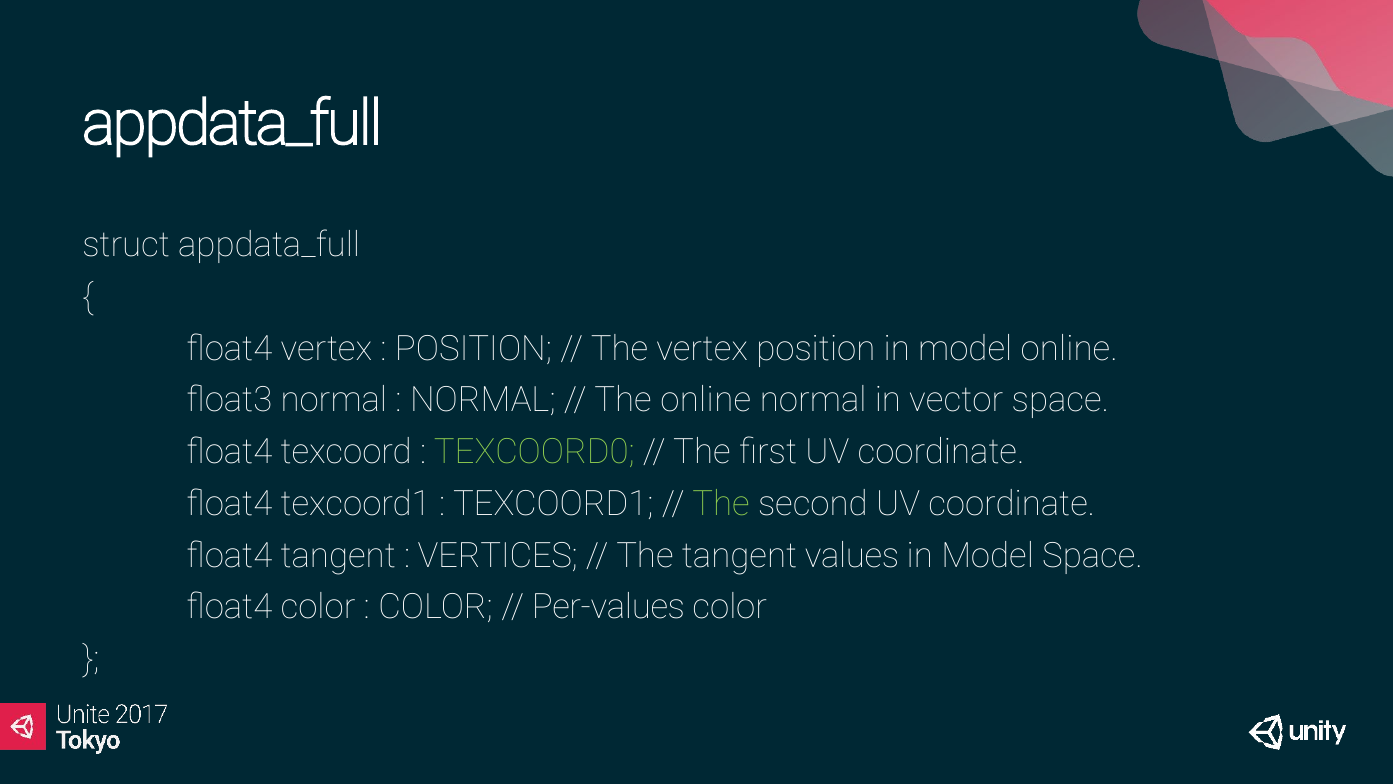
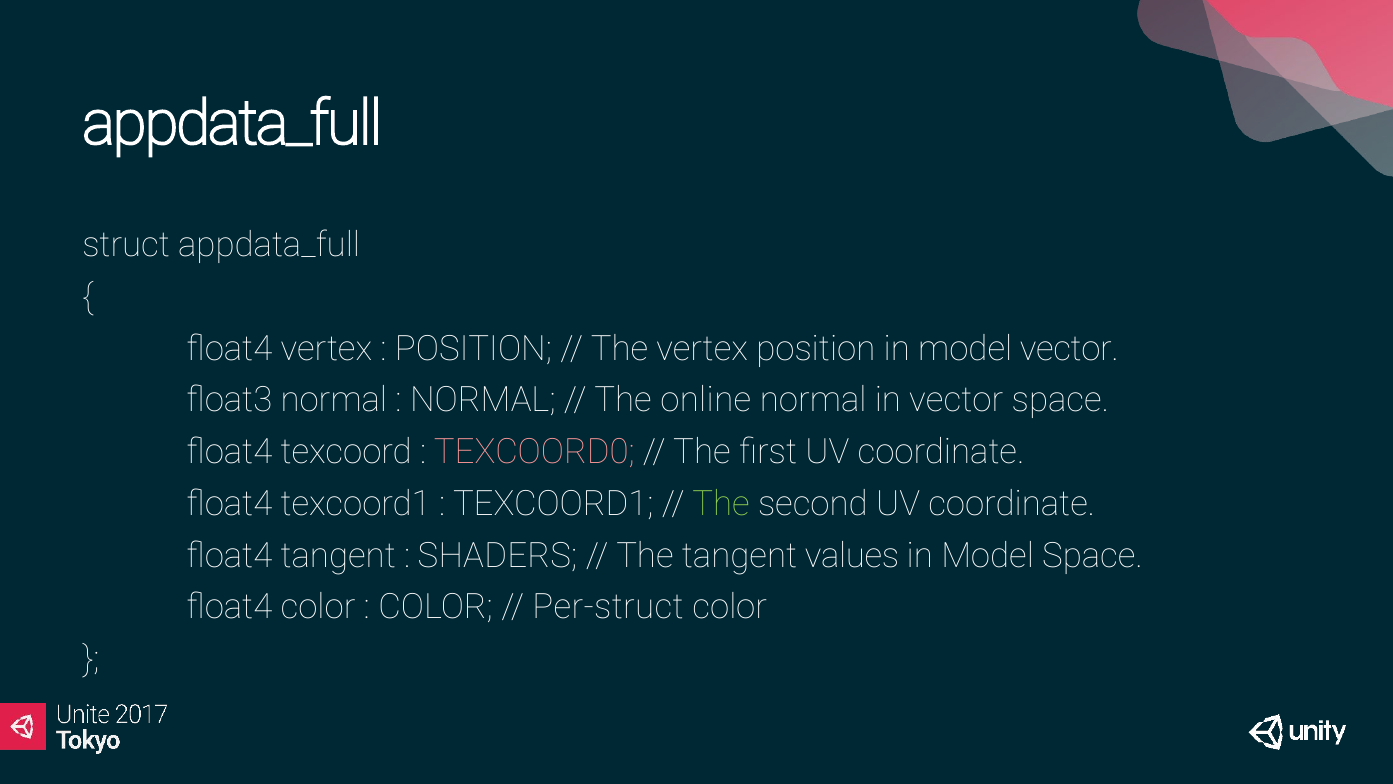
model online: online -> vector
TEXCOORD0 colour: light green -> pink
VERTICES: VERTICES -> SHADERS
Per-values: Per-values -> Per-struct
